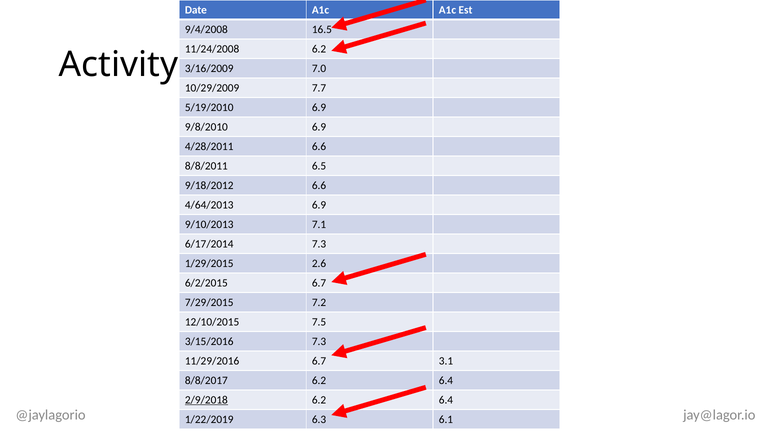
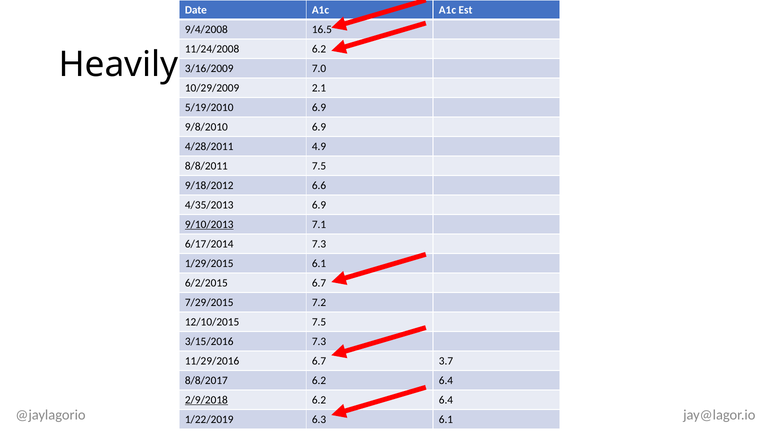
Activity: Activity -> Heavily
7.7: 7.7 -> 2.1
4/28/2011 6.6: 6.6 -> 4.9
8/8/2011 6.5: 6.5 -> 7.5
4/64/2013: 4/64/2013 -> 4/35/2013
9/10/2013 underline: none -> present
1/29/2015 2.6: 2.6 -> 6.1
3.1: 3.1 -> 3.7
